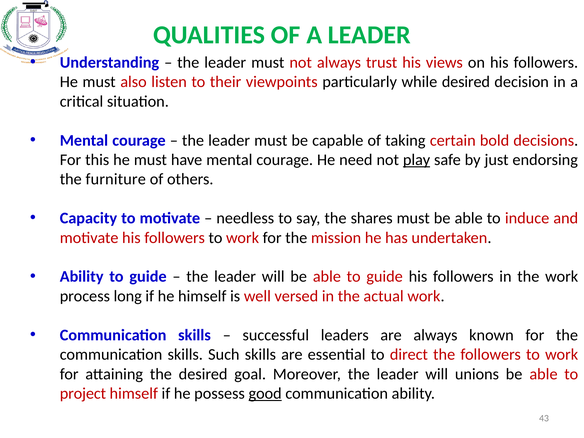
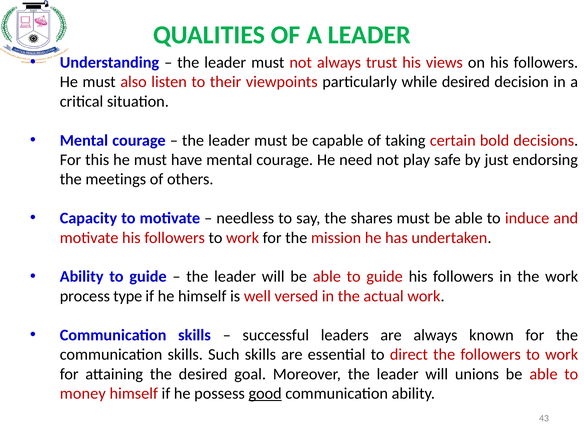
play underline: present -> none
furniture: furniture -> meetings
long: long -> type
project: project -> money
